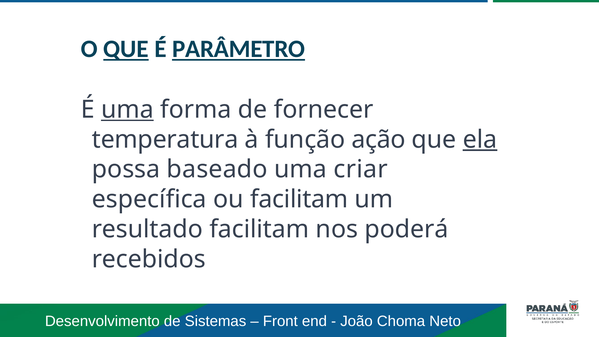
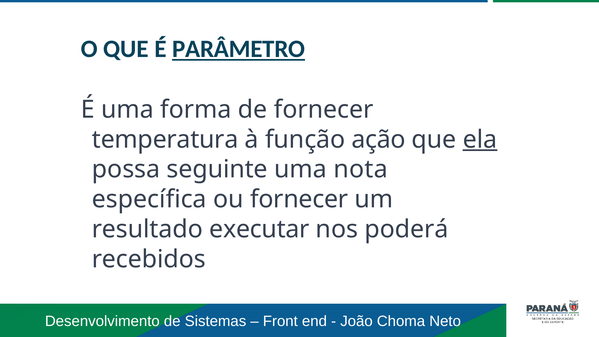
QUE at (126, 49) underline: present -> none
uma at (127, 110) underline: present -> none
baseado: baseado -> seguinte
criar: criar -> nota
ou facilitam: facilitam -> fornecer
resultado facilitam: facilitam -> executar
